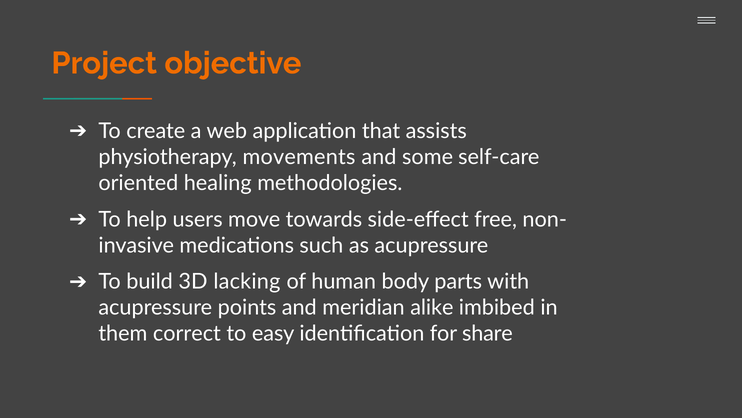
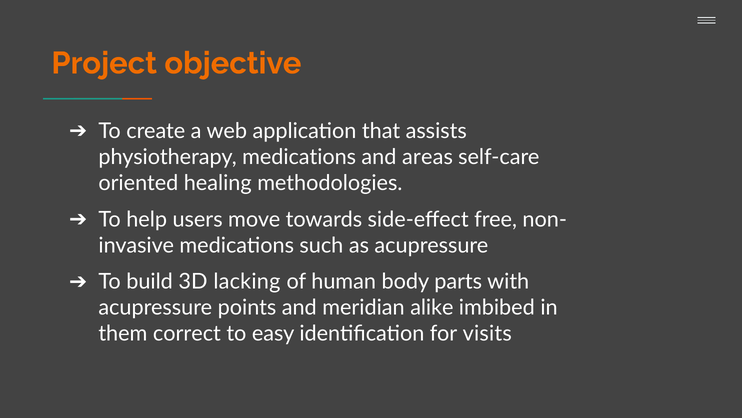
physiotherapy movements: movements -> medications
some: some -> areas
share: share -> visits
